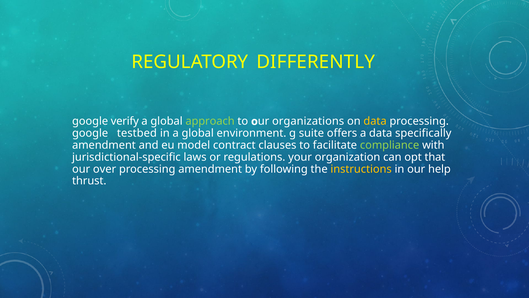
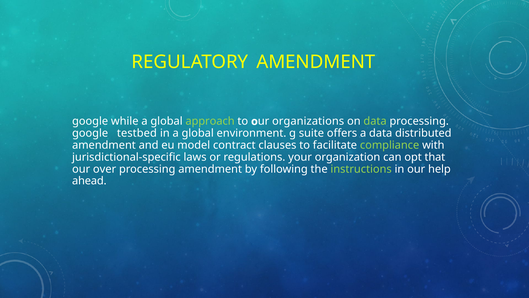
REGULATORY DIFFERENTLY: DIFFERENTLY -> AMENDMENT
verify: verify -> while
data at (375, 121) colour: yellow -> light green
specifically: specifically -> distributed
instructions colour: yellow -> light green
thrust: thrust -> ahead
